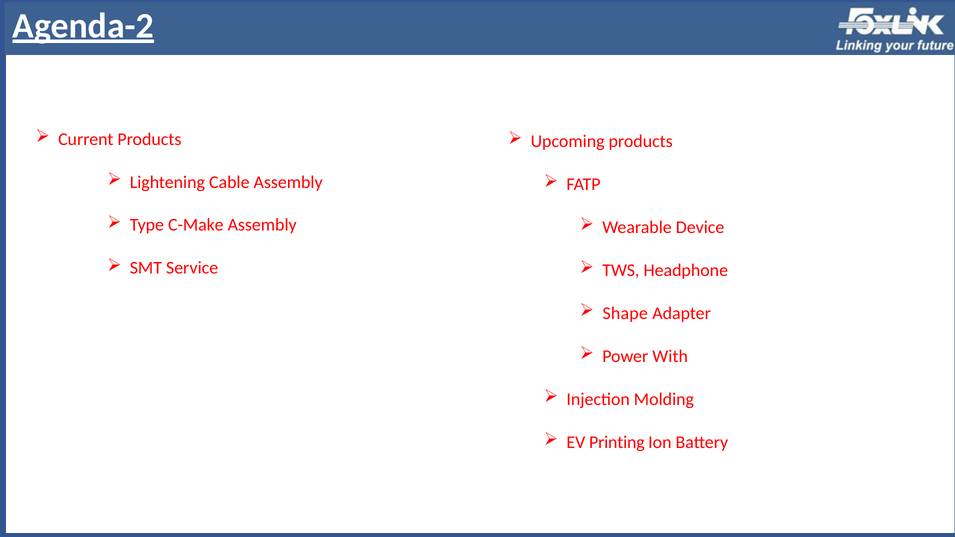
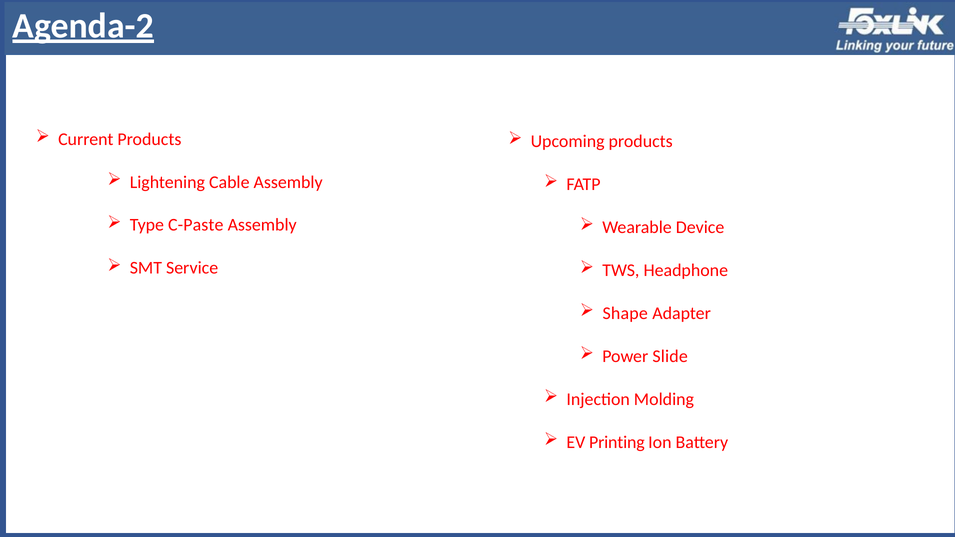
C-Make: C-Make -> C-Paste
With: With -> Slide
